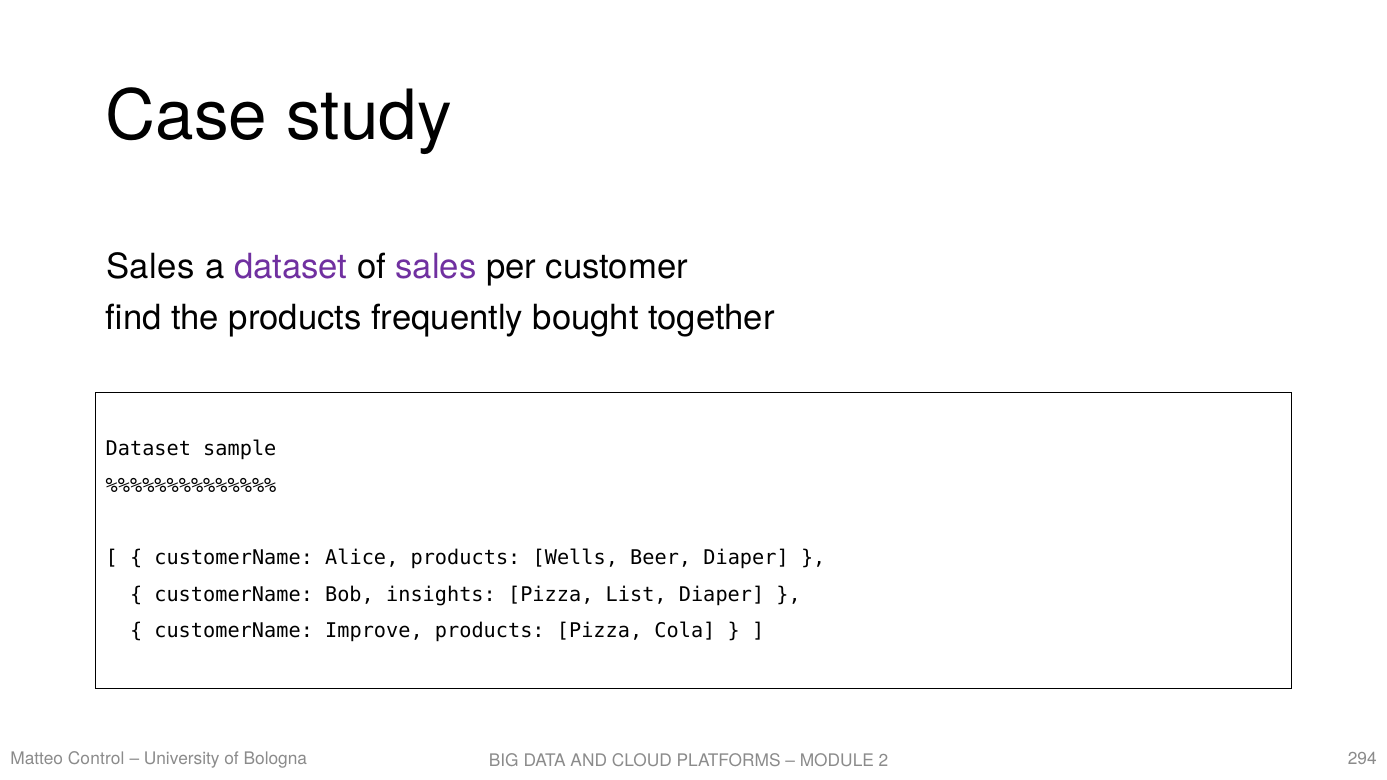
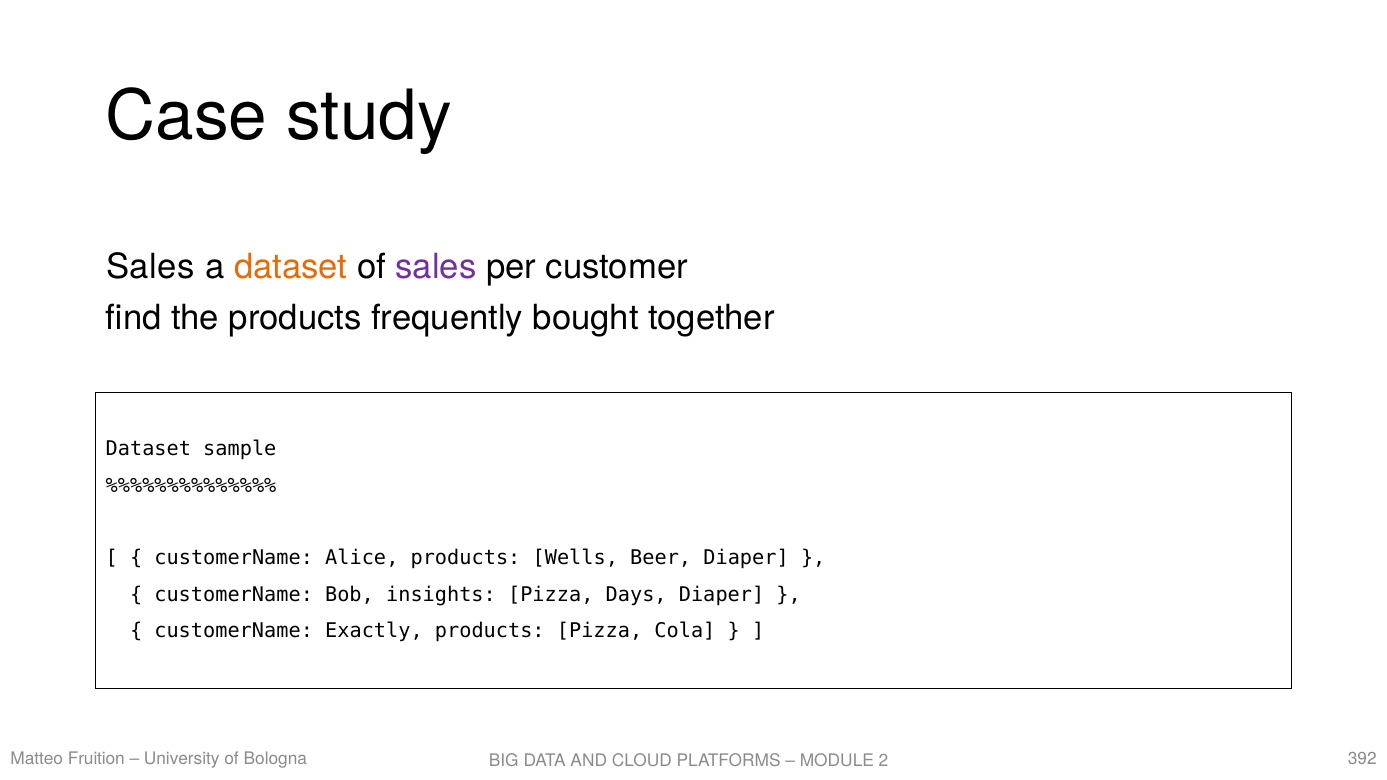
dataset at (291, 267) colour: purple -> orange
List: List -> Days
Improve: Improve -> Exactly
Control: Control -> Fruition
294: 294 -> 392
